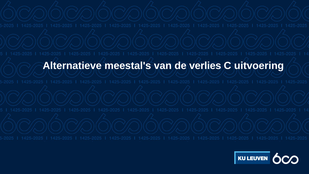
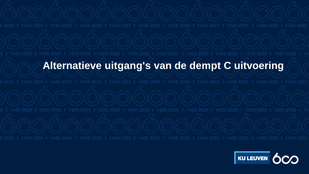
meestal's: meestal's -> uitgang's
verlies: verlies -> dempt
